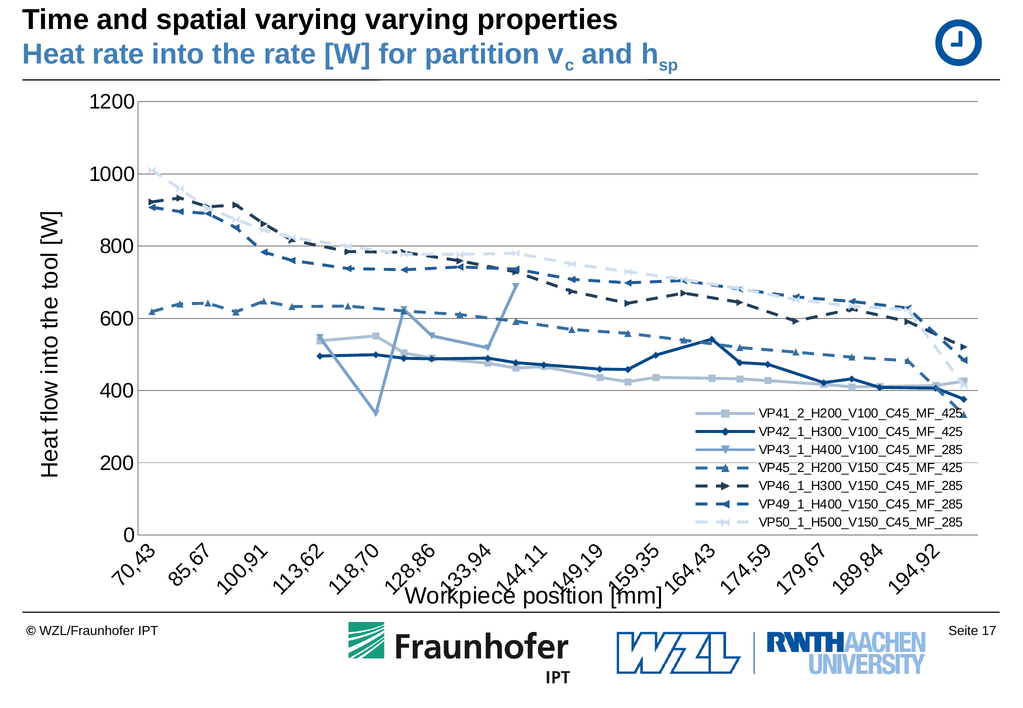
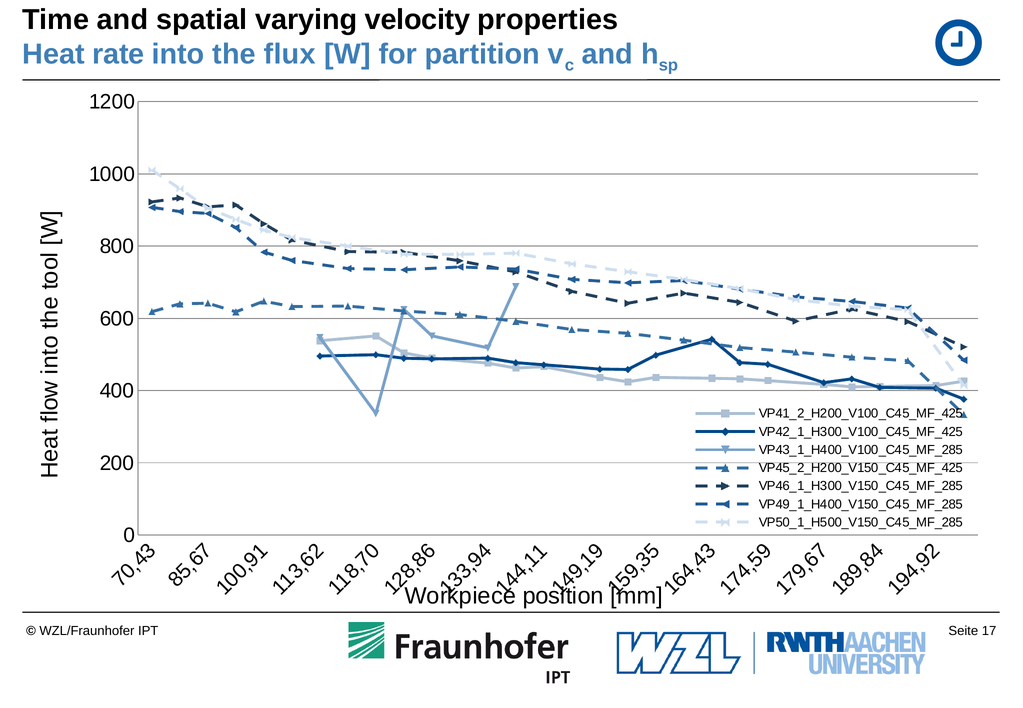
varying varying: varying -> velocity
the rate: rate -> flux
